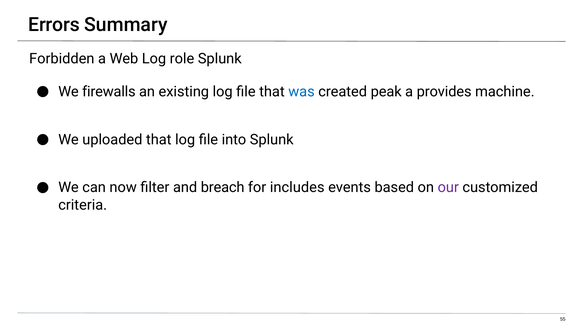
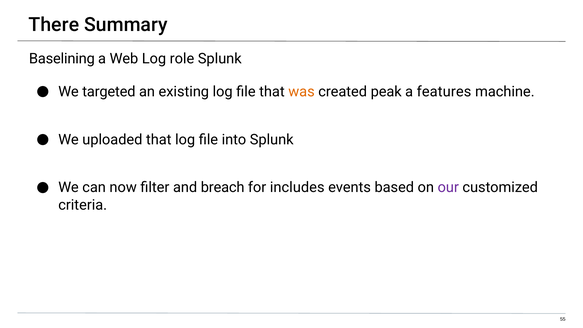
Errors: Errors -> There
Forbidden: Forbidden -> Baselining
firewalls: firewalls -> targeted
was colour: blue -> orange
provides: provides -> features
